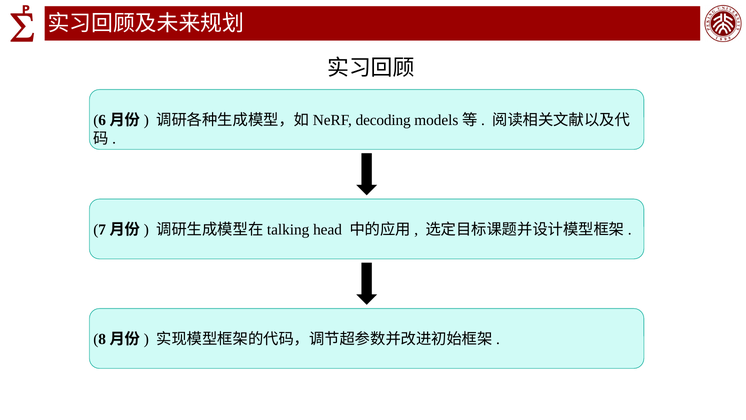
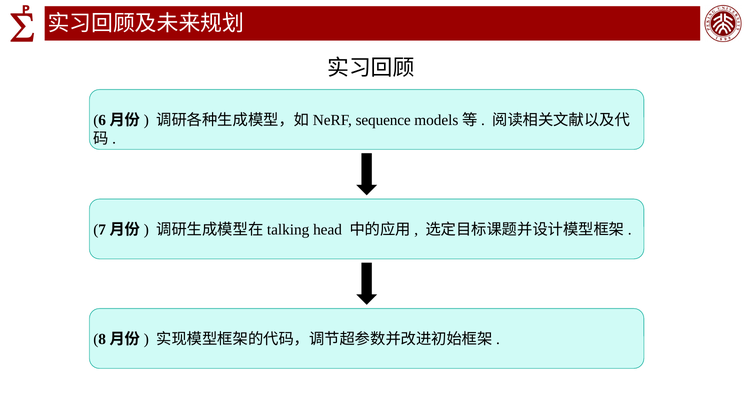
decoding: decoding -> sequence
